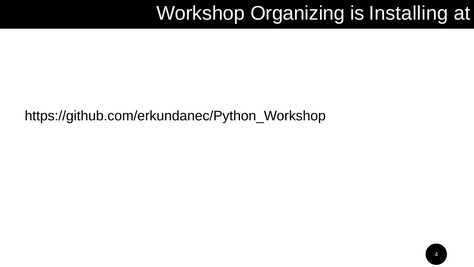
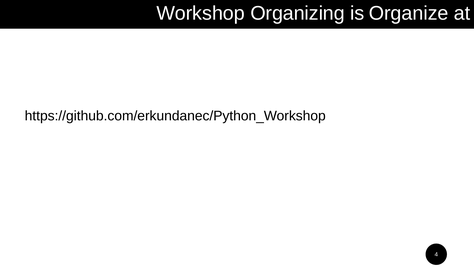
Installing: Installing -> Organize
